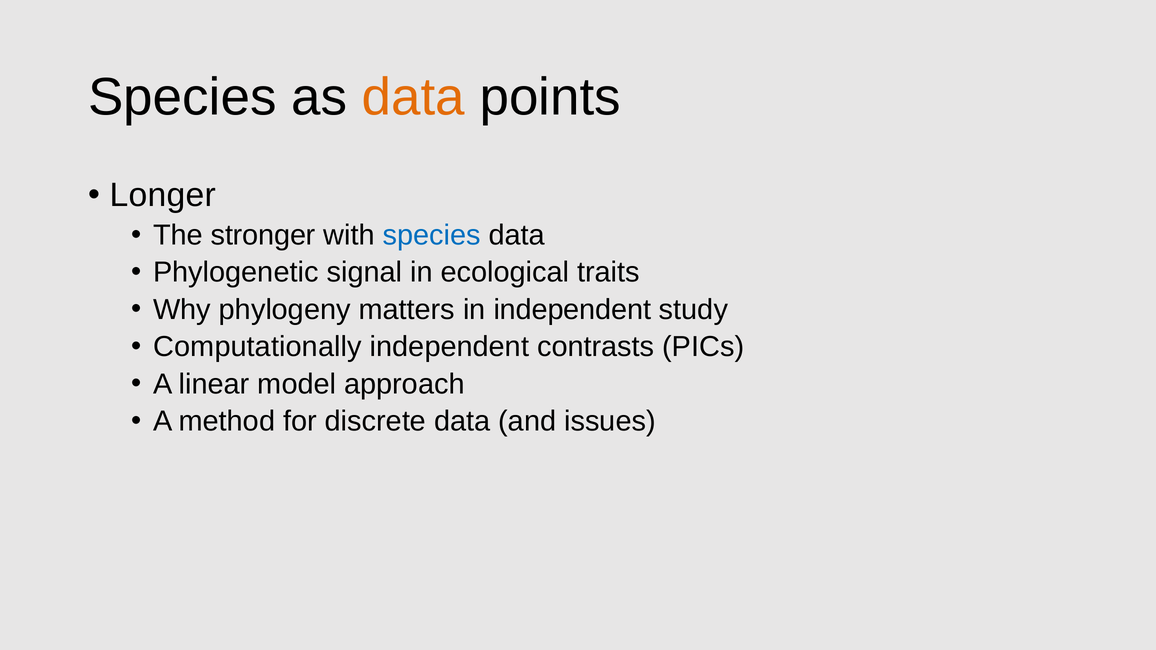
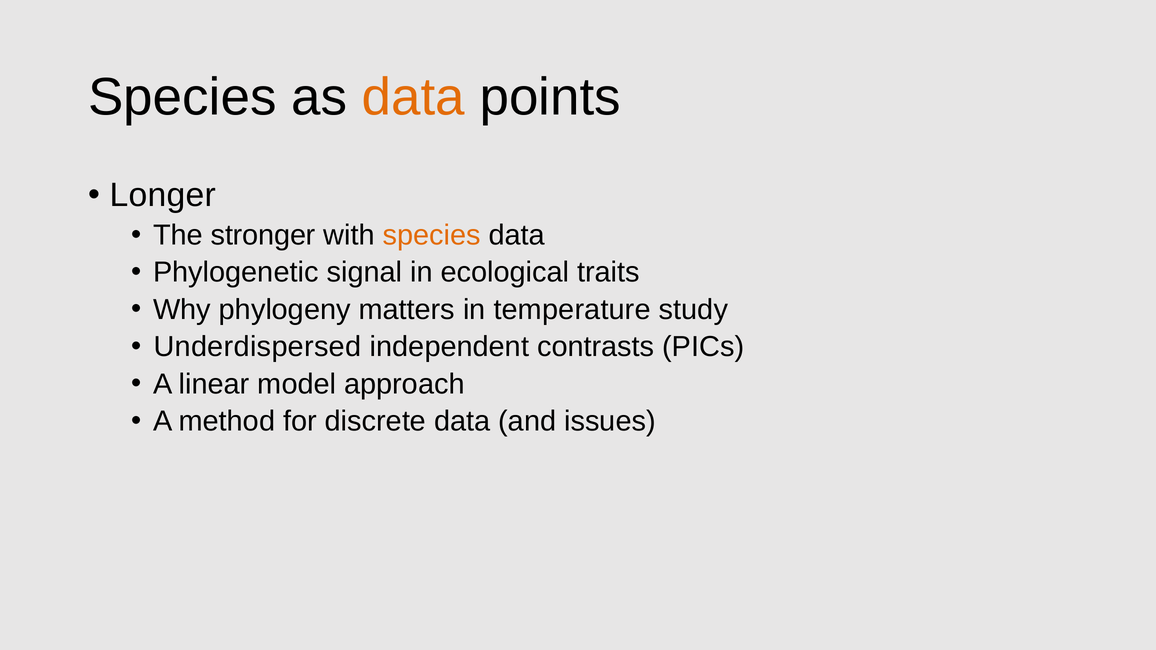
species at (432, 235) colour: blue -> orange
in independent: independent -> temperature
Computationally: Computationally -> Underdispersed
